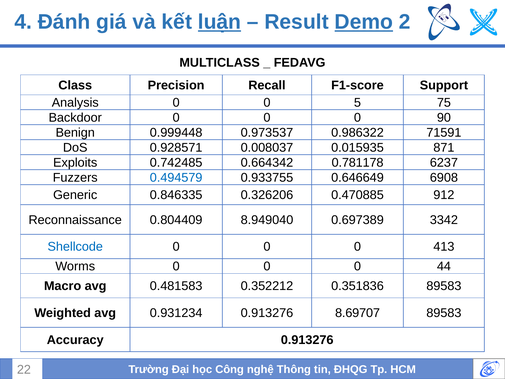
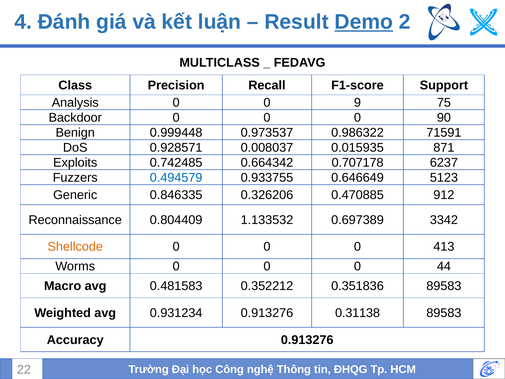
luận underline: present -> none
5: 5 -> 9
0.781178: 0.781178 -> 0.707178
6908: 6908 -> 5123
8.949040: 8.949040 -> 1.133532
Shellcode colour: blue -> orange
8.69707: 8.69707 -> 0.31138
